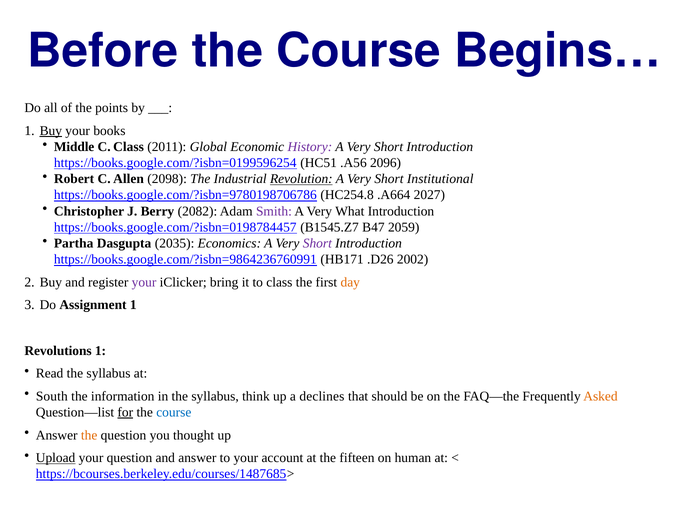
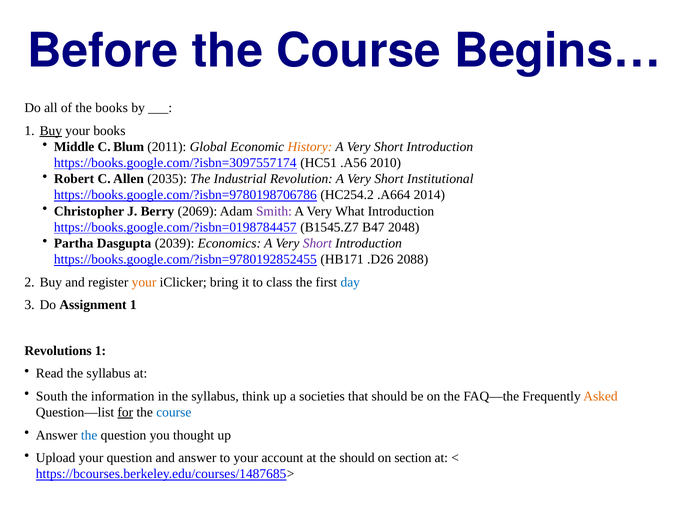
the points: points -> books
C Class: Class -> Blum
History colour: purple -> orange
https://books.google.com/?isbn=0199596254: https://books.google.com/?isbn=0199596254 -> https://books.google.com/?isbn=3097557174
2096: 2096 -> 2010
2098: 2098 -> 2035
Revolution underline: present -> none
HC254.8: HC254.8 -> HC254.2
2027: 2027 -> 2014
2082: 2082 -> 2069
2059: 2059 -> 2048
2035: 2035 -> 2039
https://books.google.com/?isbn=9864236760991: https://books.google.com/?isbn=9864236760991 -> https://books.google.com/?isbn=9780192852455
2002: 2002 -> 2088
your at (144, 283) colour: purple -> orange
day colour: orange -> blue
declines: declines -> societies
the at (89, 436) colour: orange -> blue
Upload underline: present -> none
the fifteen: fifteen -> should
human: human -> section
